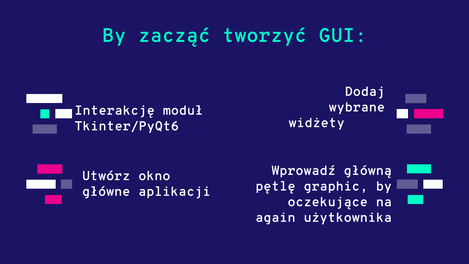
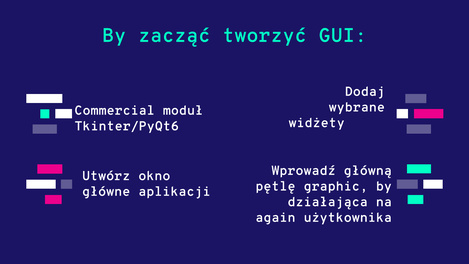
Interakcję: Interakcję -> Commercial
oczekujące: oczekujące -> działająca
